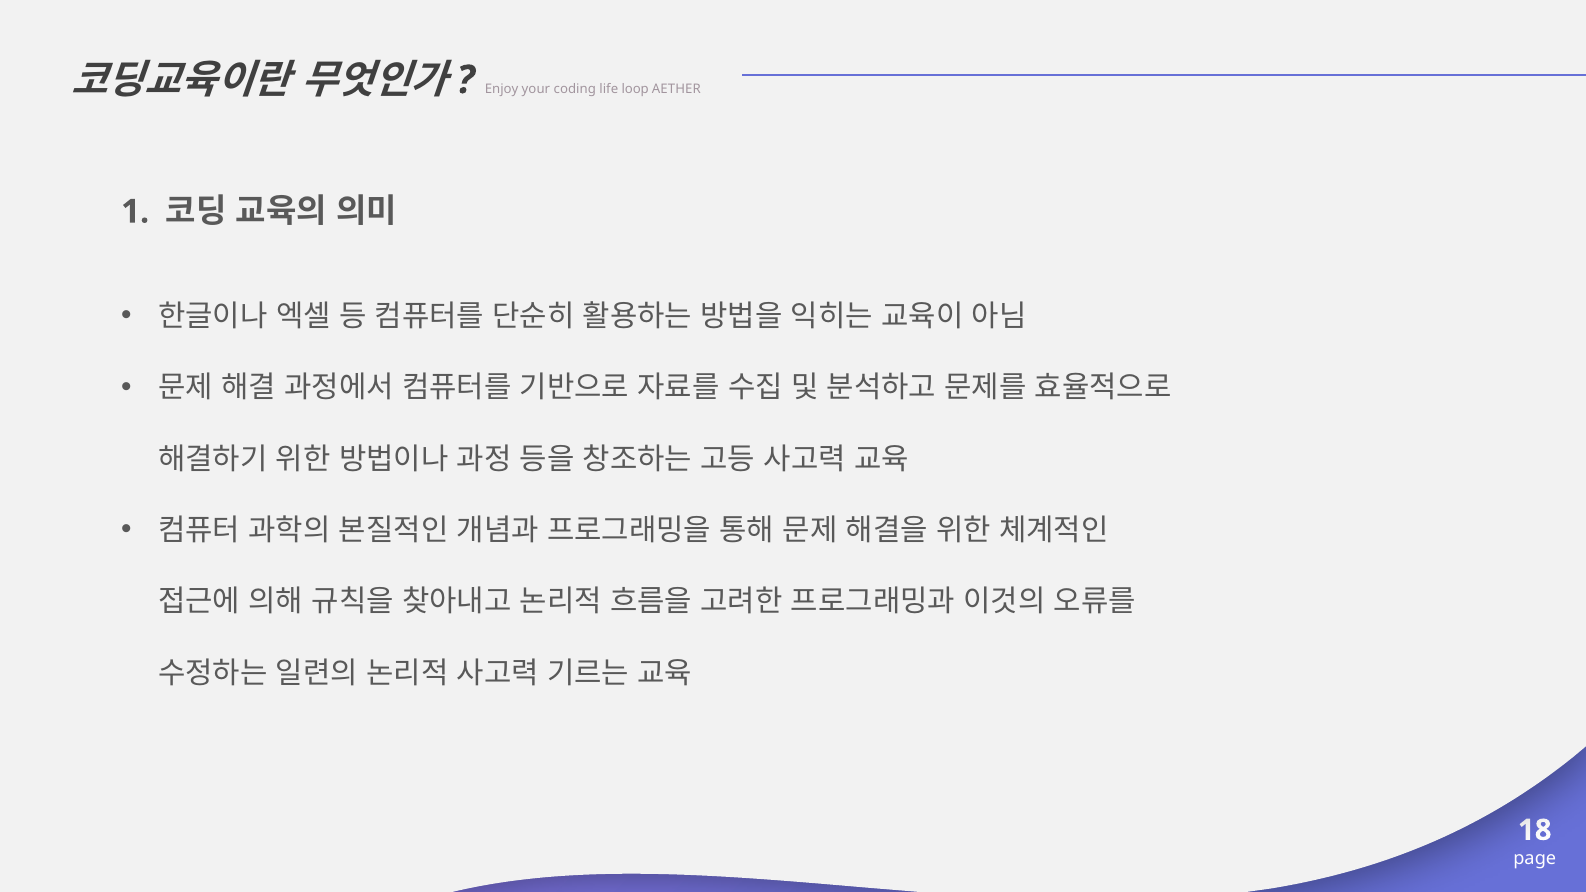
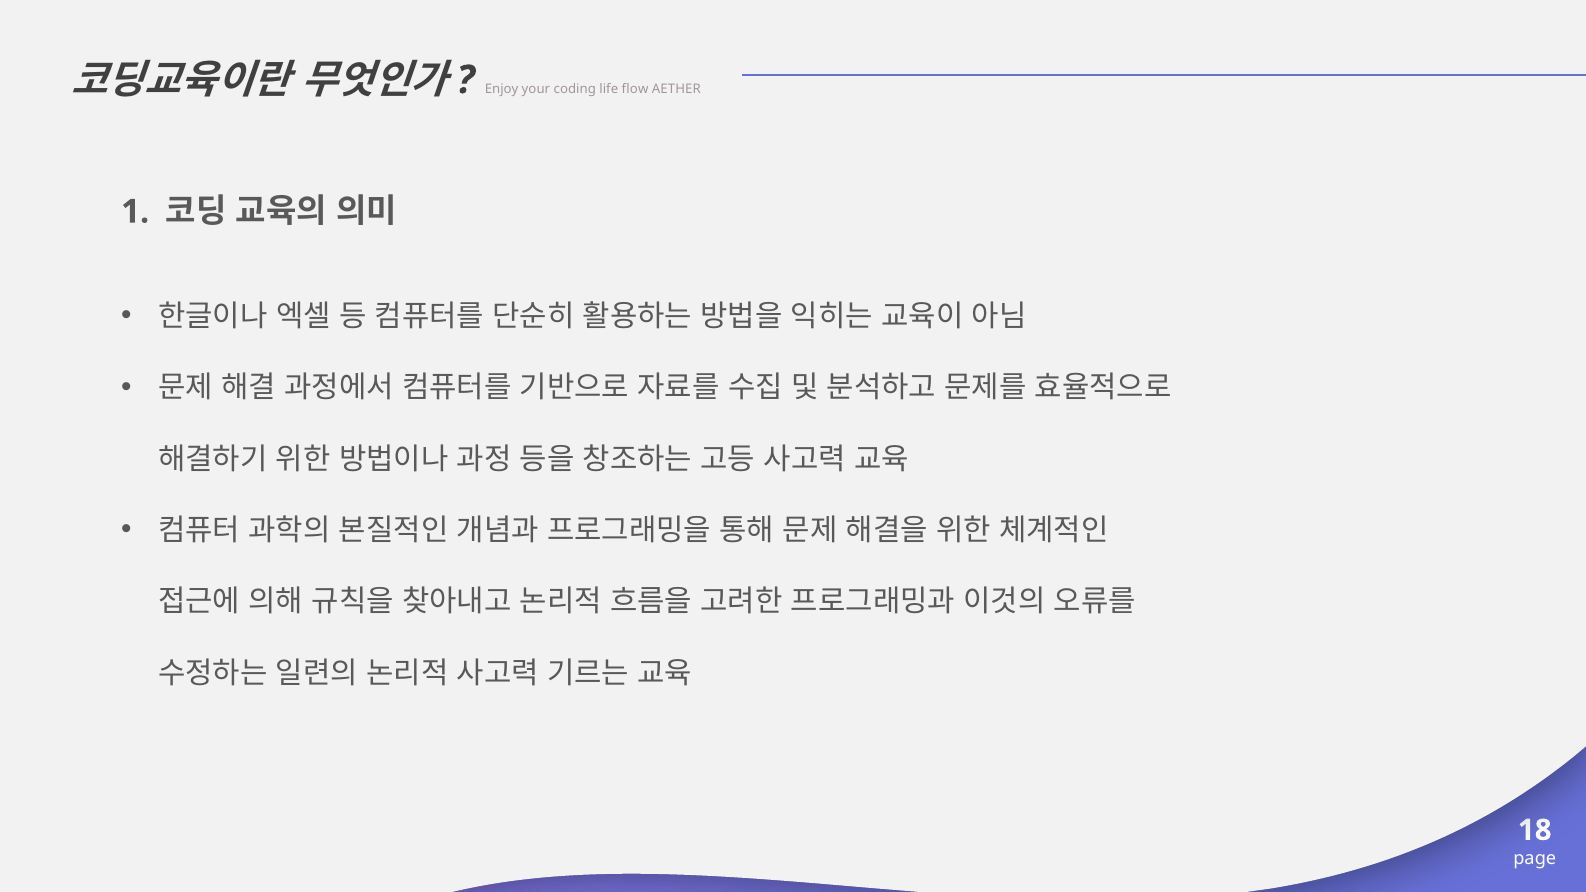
loop: loop -> flow
